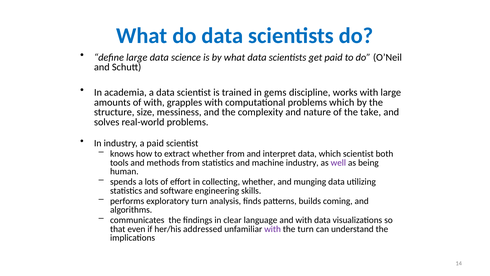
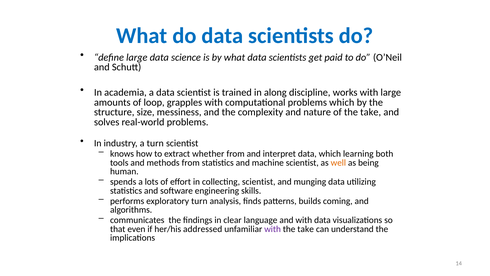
gems: gems -> along
of with: with -> loop
a paid: paid -> turn
which scientist: scientist -> learning
machine industry: industry -> scientist
well colour: purple -> orange
collecting whether: whether -> scientist
turn at (306, 229): turn -> take
